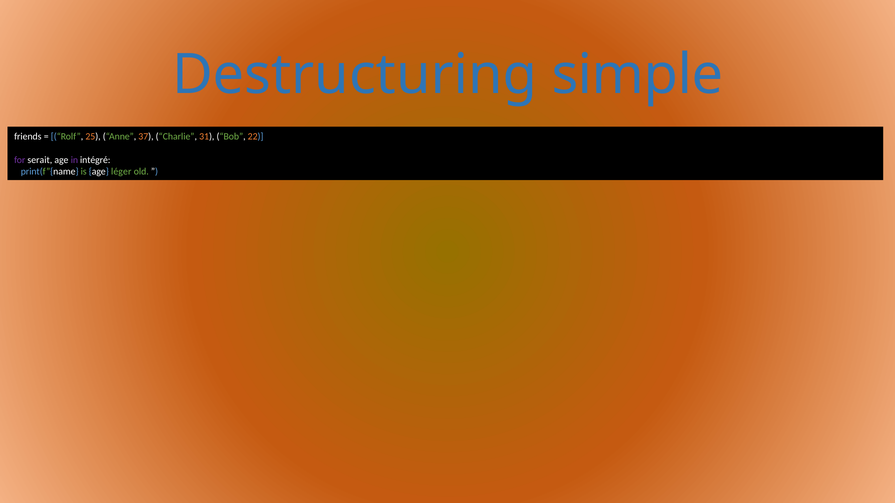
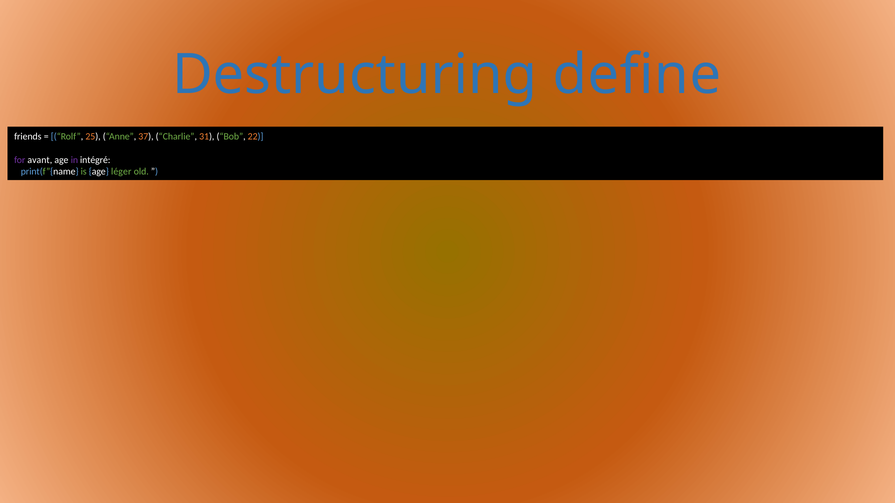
simple: simple -> define
serait: serait -> avant
